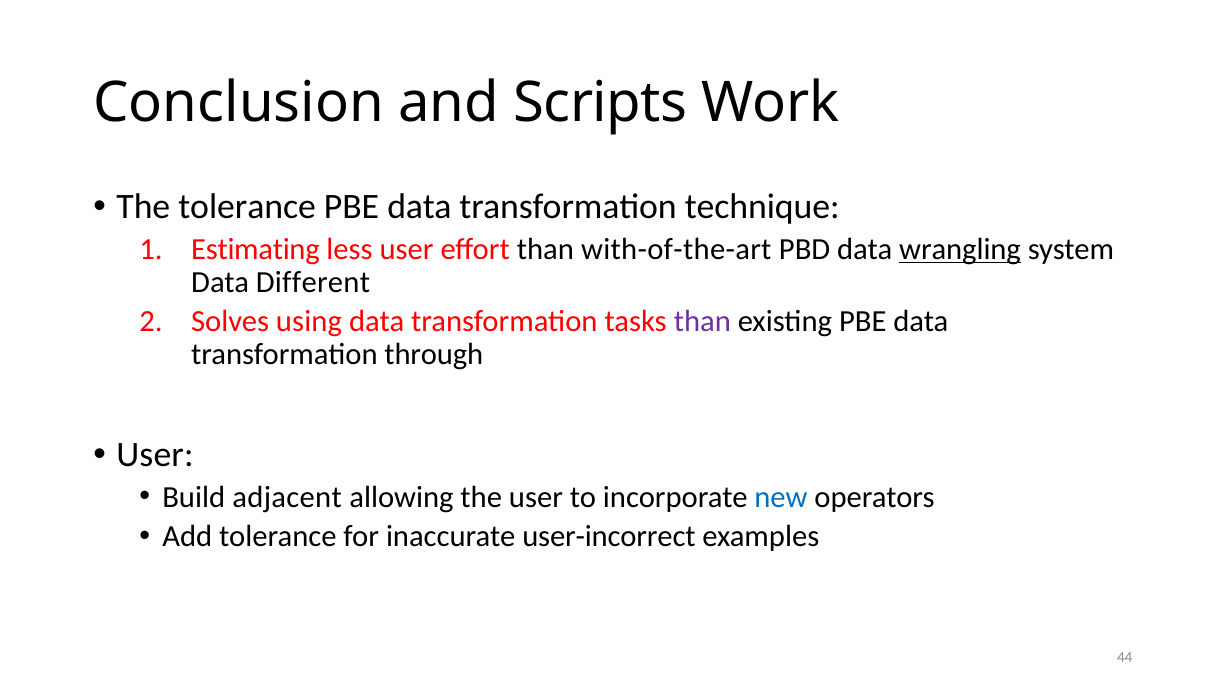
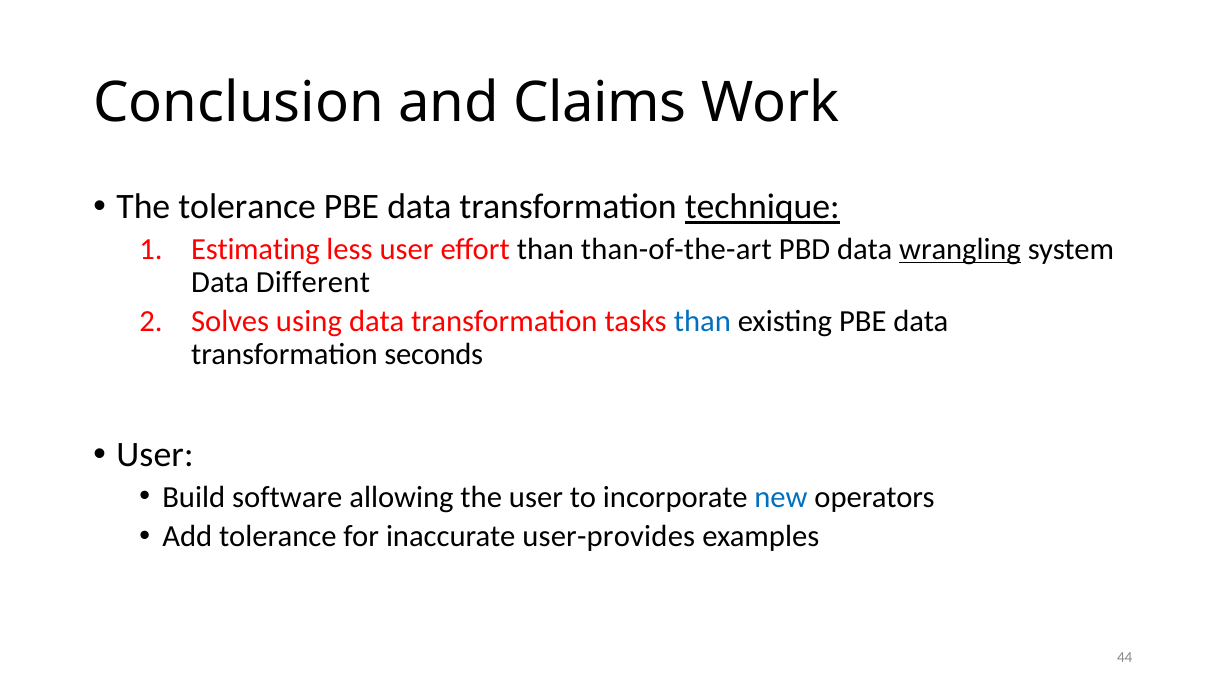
Scripts: Scripts -> Claims
technique underline: none -> present
with-of-the-art: with-of-the-art -> than-of-the-art
than at (702, 322) colour: purple -> blue
through: through -> seconds
adjacent: adjacent -> software
user-incorrect: user-incorrect -> user-provides
